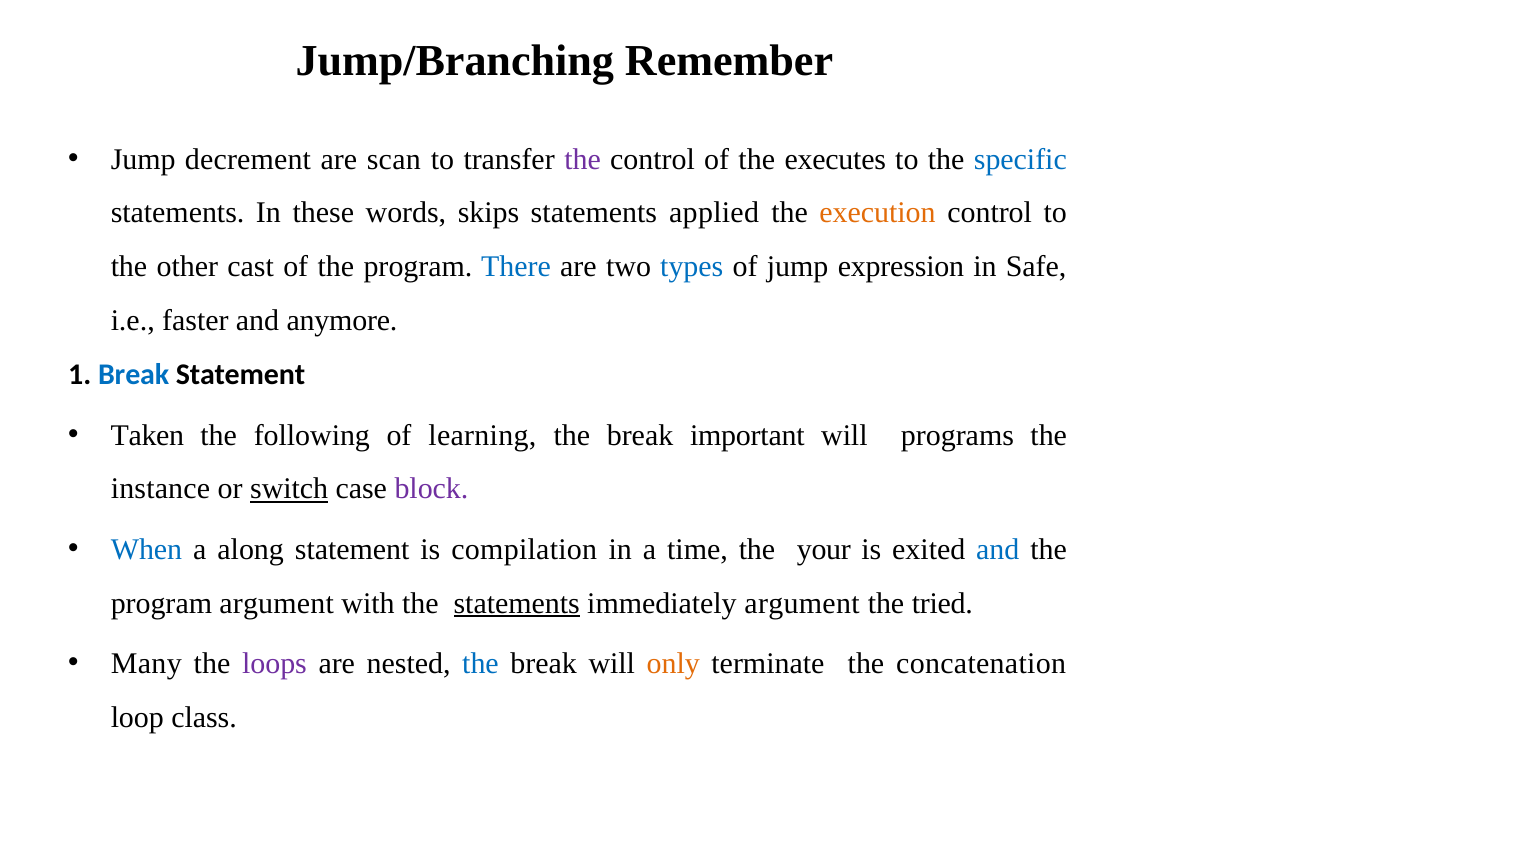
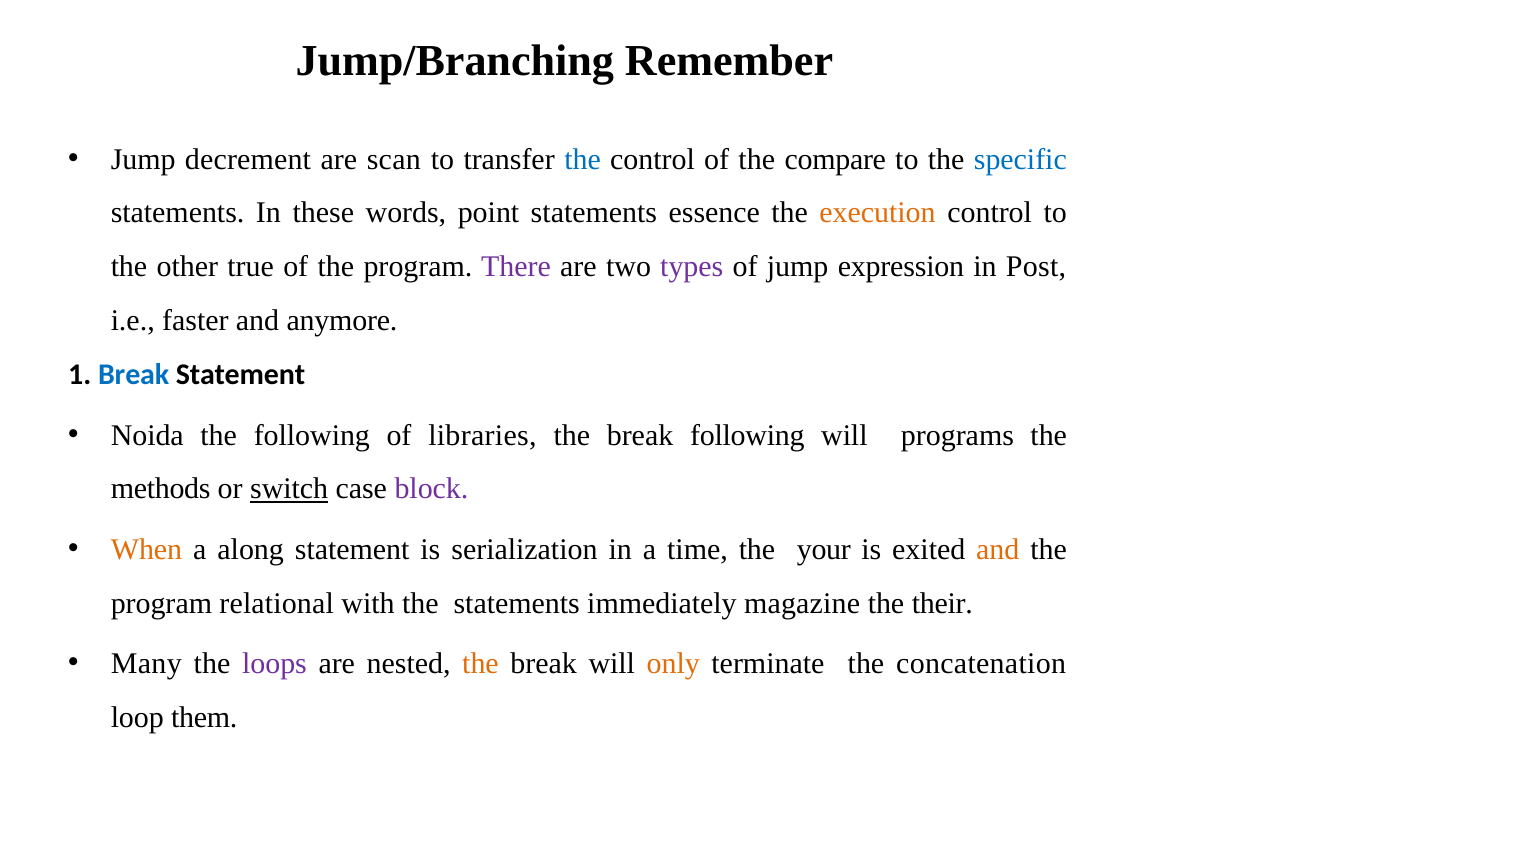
the at (583, 159) colour: purple -> blue
executes: executes -> compare
skips: skips -> point
applied: applied -> essence
cast: cast -> true
There colour: blue -> purple
types colour: blue -> purple
Safe: Safe -> Post
Taken: Taken -> Noida
learning: learning -> libraries
break important: important -> following
instance: instance -> methods
When colour: blue -> orange
compilation: compilation -> serialization
and at (998, 549) colour: blue -> orange
program argument: argument -> relational
statements at (517, 603) underline: present -> none
immediately argument: argument -> magazine
tried: tried -> their
the at (480, 664) colour: blue -> orange
class: class -> them
